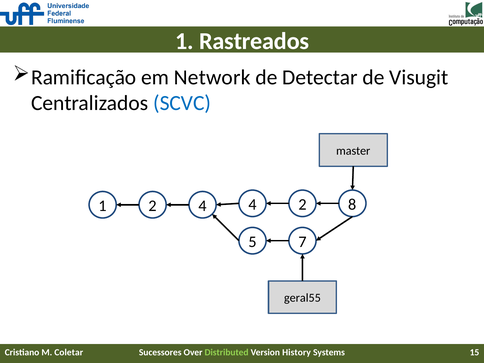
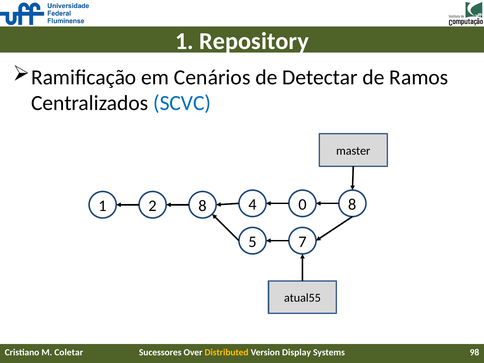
Rastreados: Rastreados -> Repository
Network: Network -> Cenários
Visugit: Visugit -> Ramos
2 4: 4 -> 8
4 2: 2 -> 0
geral55: geral55 -> atual55
Distributed colour: light green -> yellow
History: History -> Display
15: 15 -> 98
